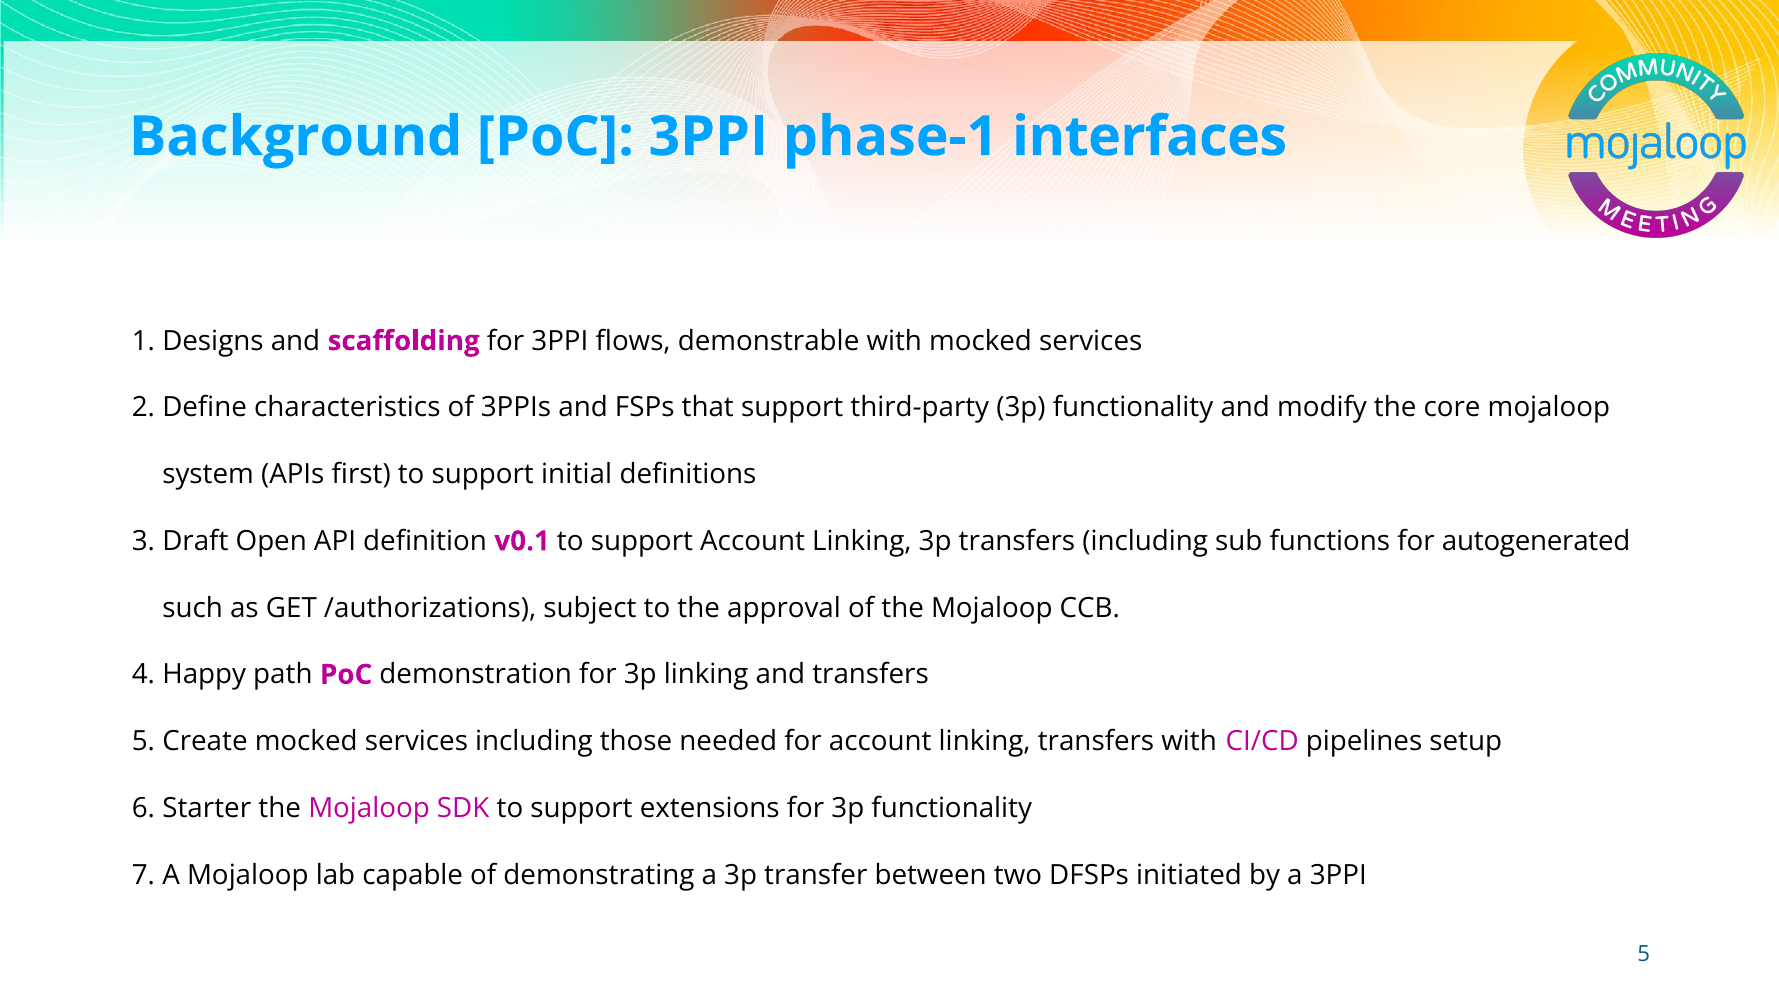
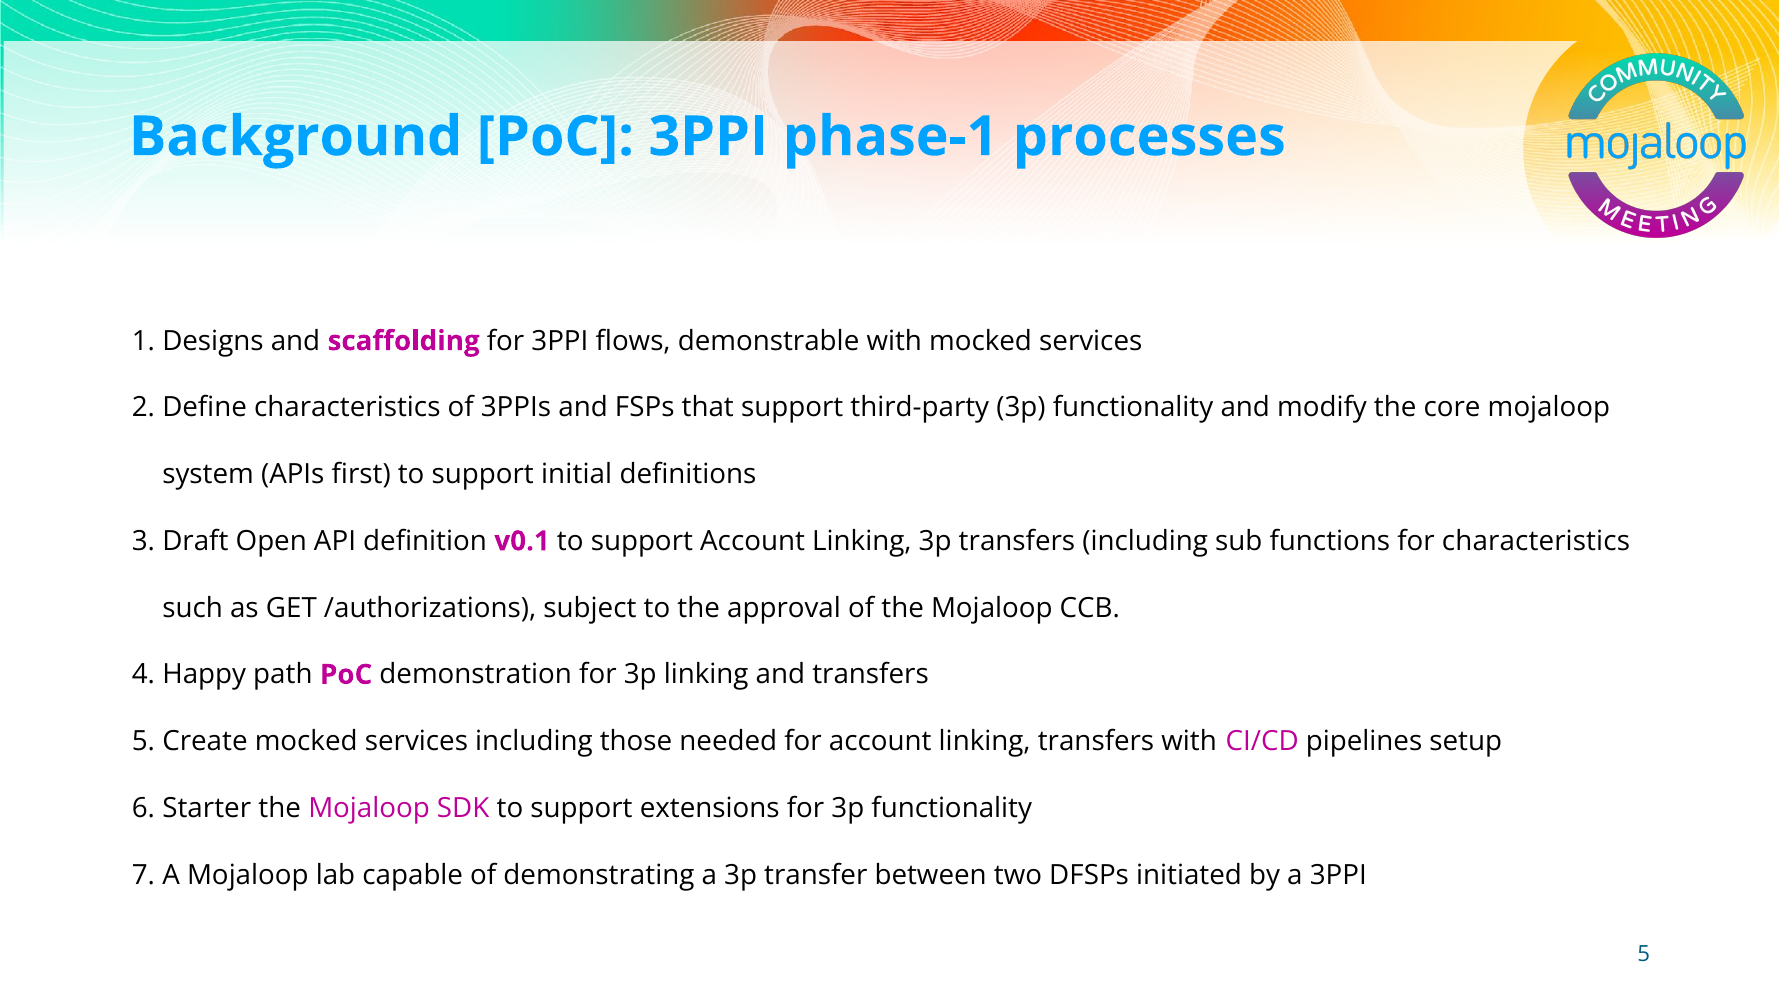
interfaces: interfaces -> processes
for autogenerated: autogenerated -> characteristics
